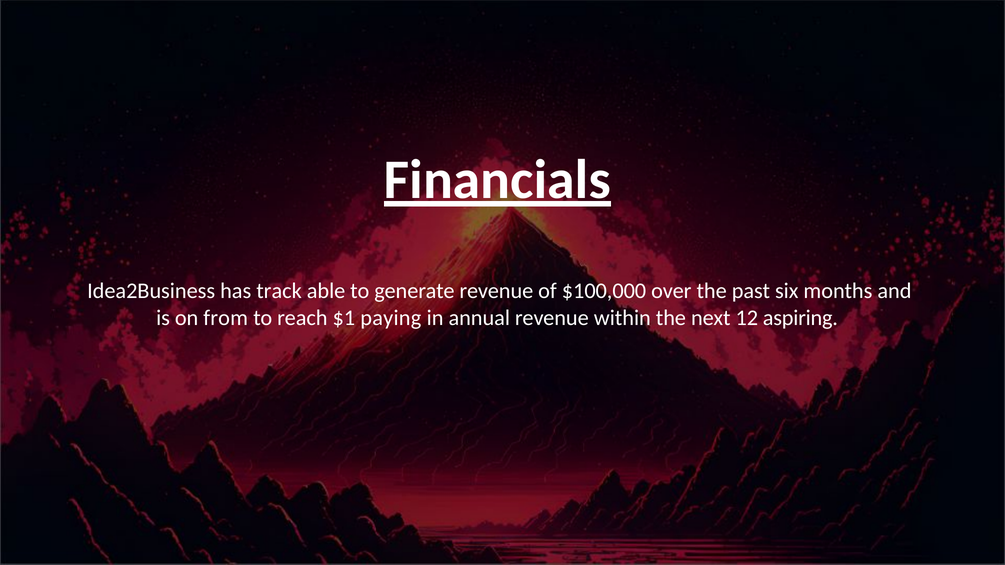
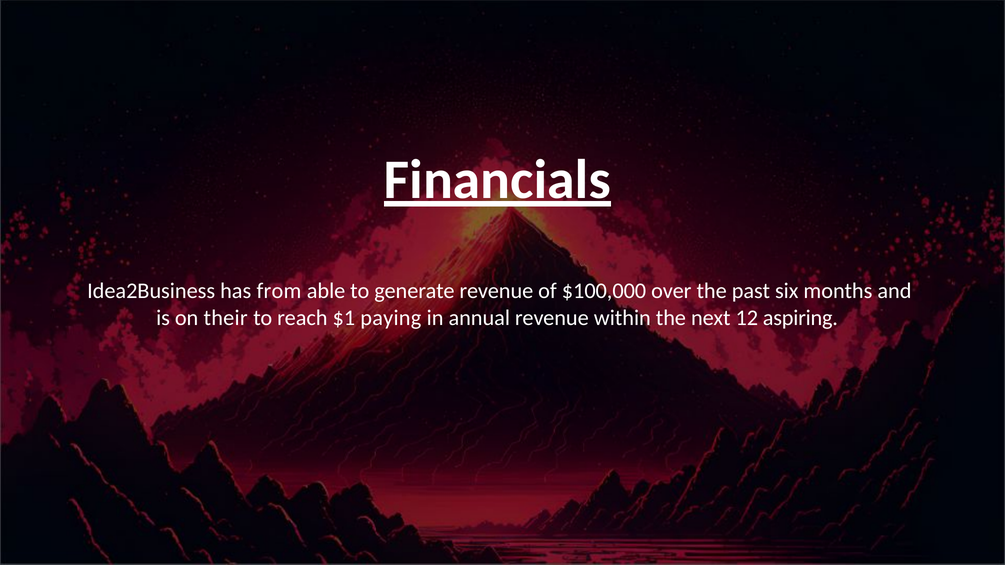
track: track -> from
from: from -> their
